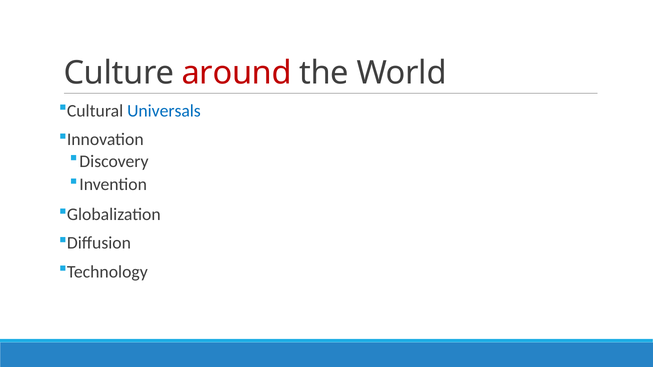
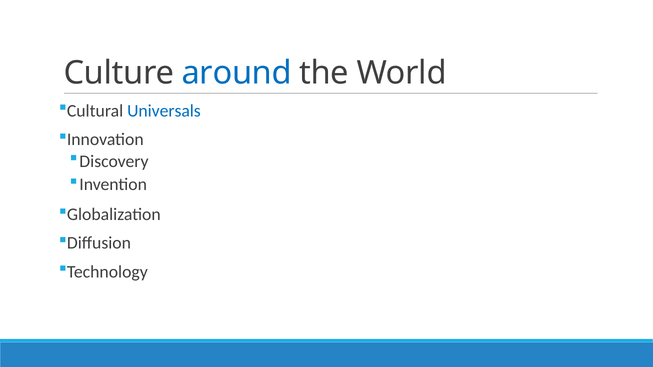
around colour: red -> blue
